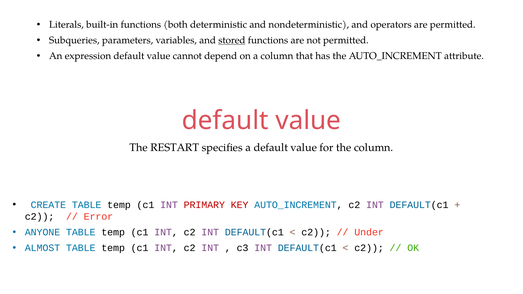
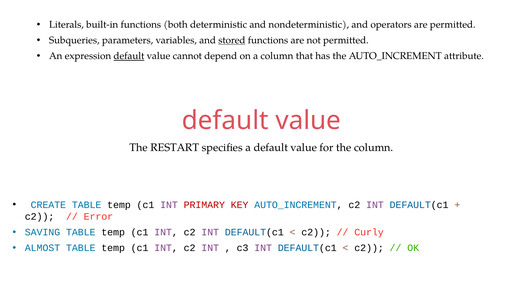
default at (129, 56) underline: none -> present
ANYONE: ANYONE -> SAVING
Under: Under -> Curly
